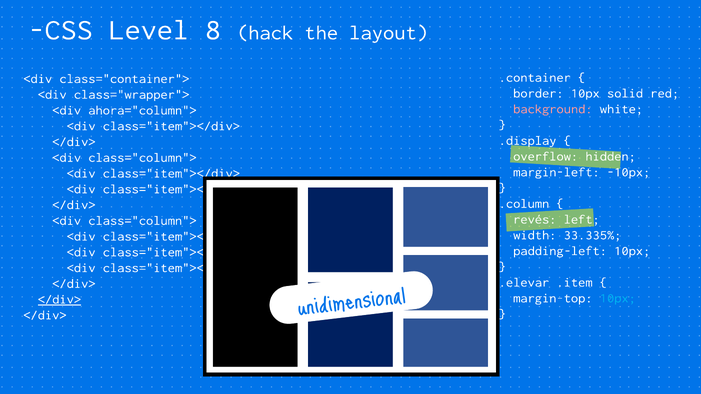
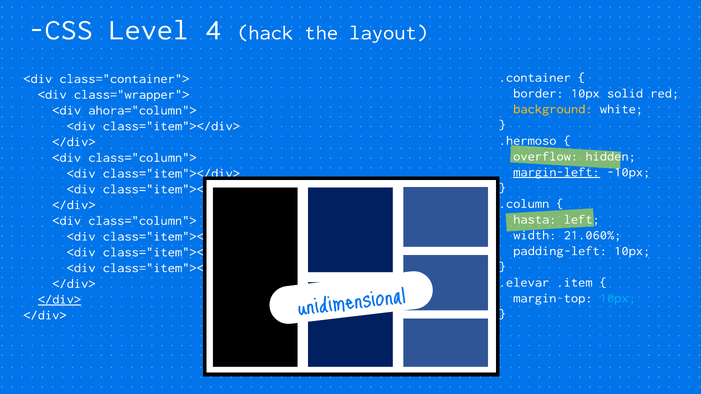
8: 8 -> 4
background colour: pink -> yellow
.display: .display -> .hermoso
margin-left underline: none -> present
revés: revés -> hasta
33.335%: 33.335% -> 21.060%
